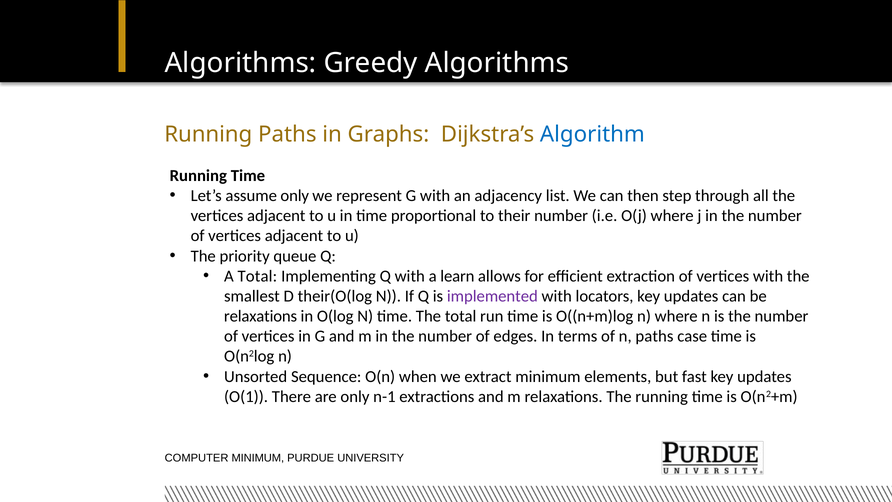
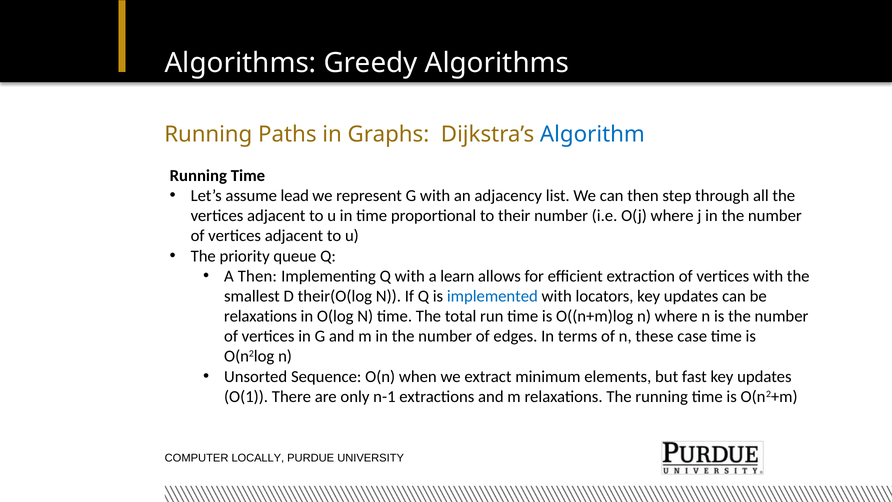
assume only: only -> lead
A Total: Total -> Then
implemented colour: purple -> blue
n paths: paths -> these
COMPUTER MINIMUM: MINIMUM -> LOCALLY
